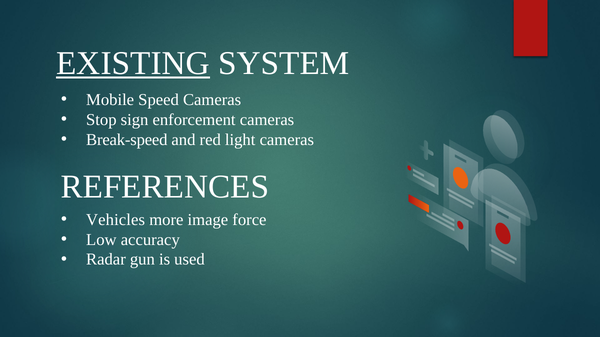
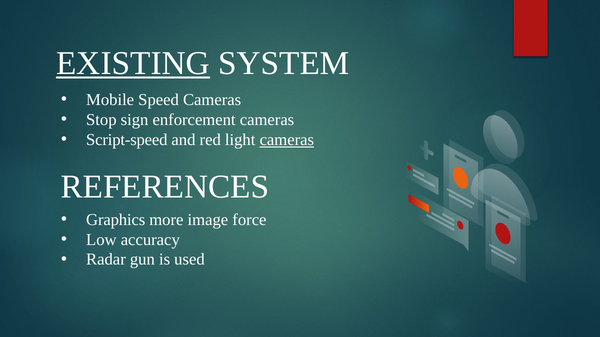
Break-speed: Break-speed -> Script-speed
cameras at (287, 140) underline: none -> present
Vehicles: Vehicles -> Graphics
